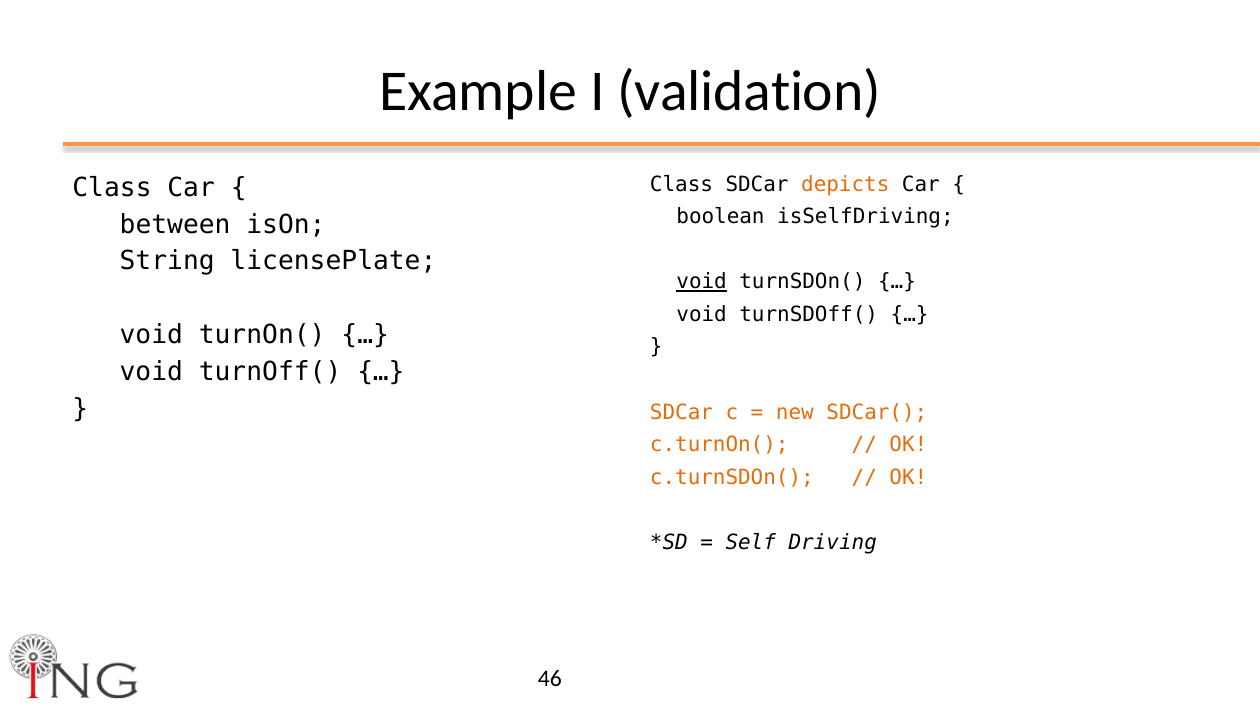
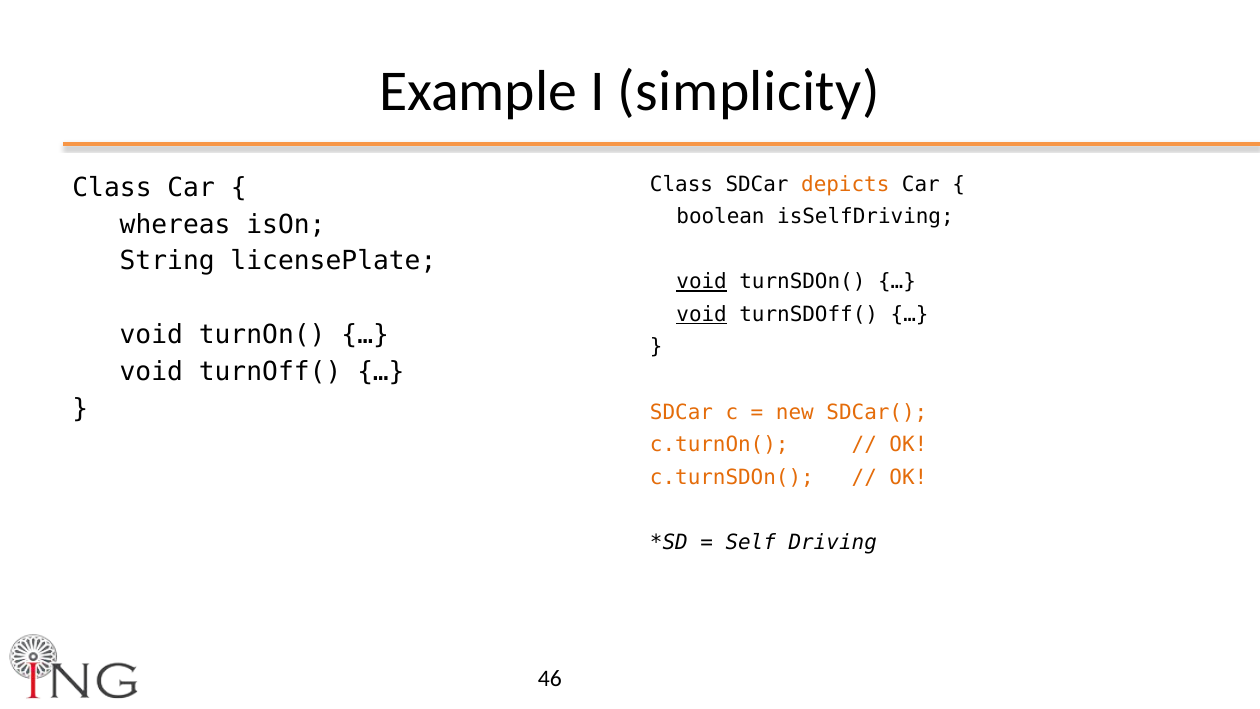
validation: validation -> simplicity
between: between -> whereas
void at (702, 314) underline: none -> present
